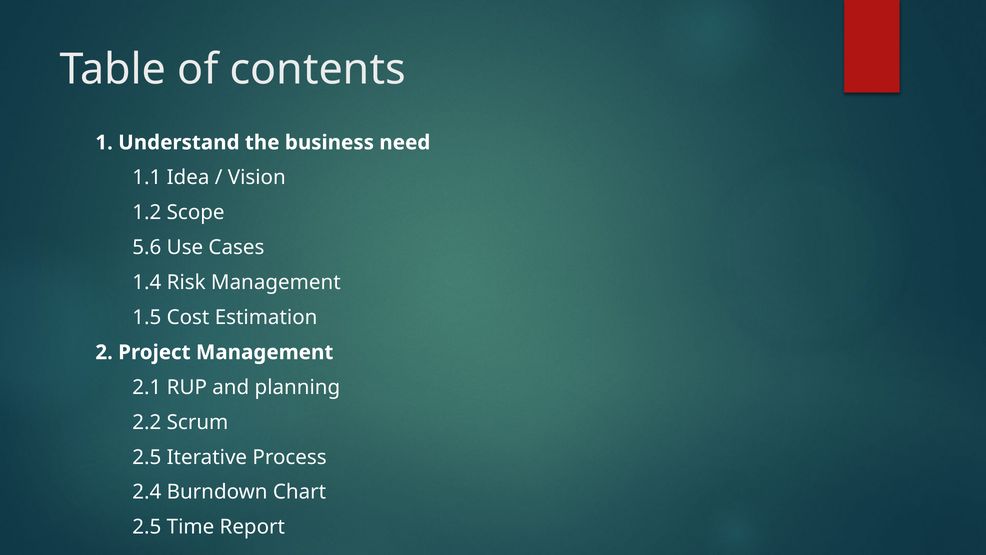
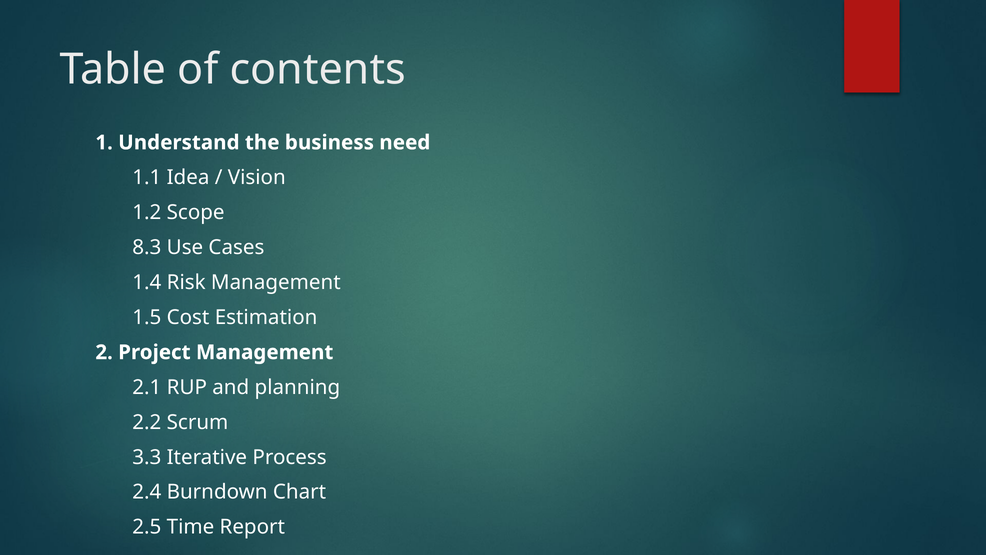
5.6: 5.6 -> 8.3
2.5 at (147, 457): 2.5 -> 3.3
